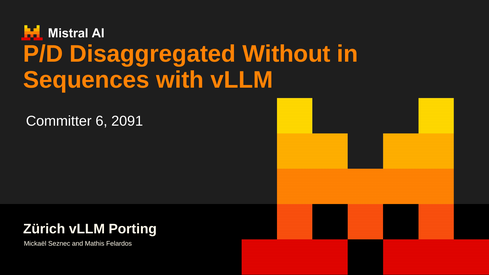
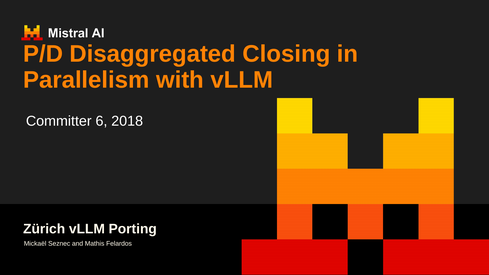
Without: Without -> Closing
Sequences: Sequences -> Parallelism
2091: 2091 -> 2018
